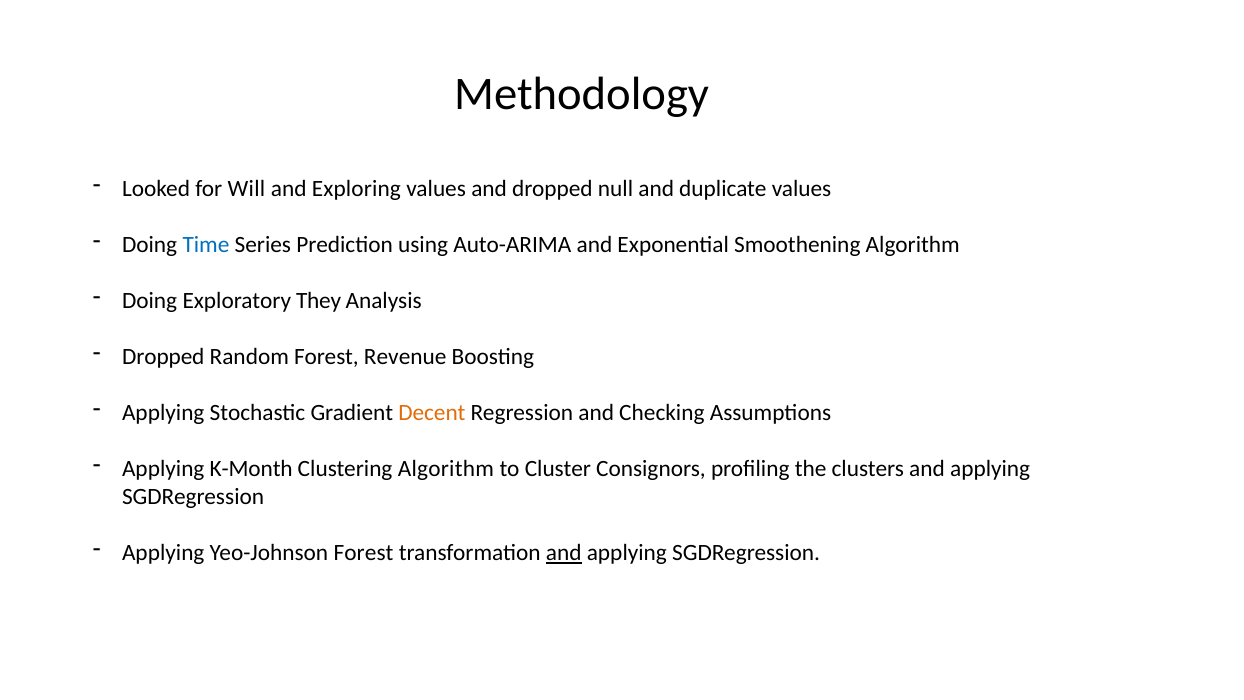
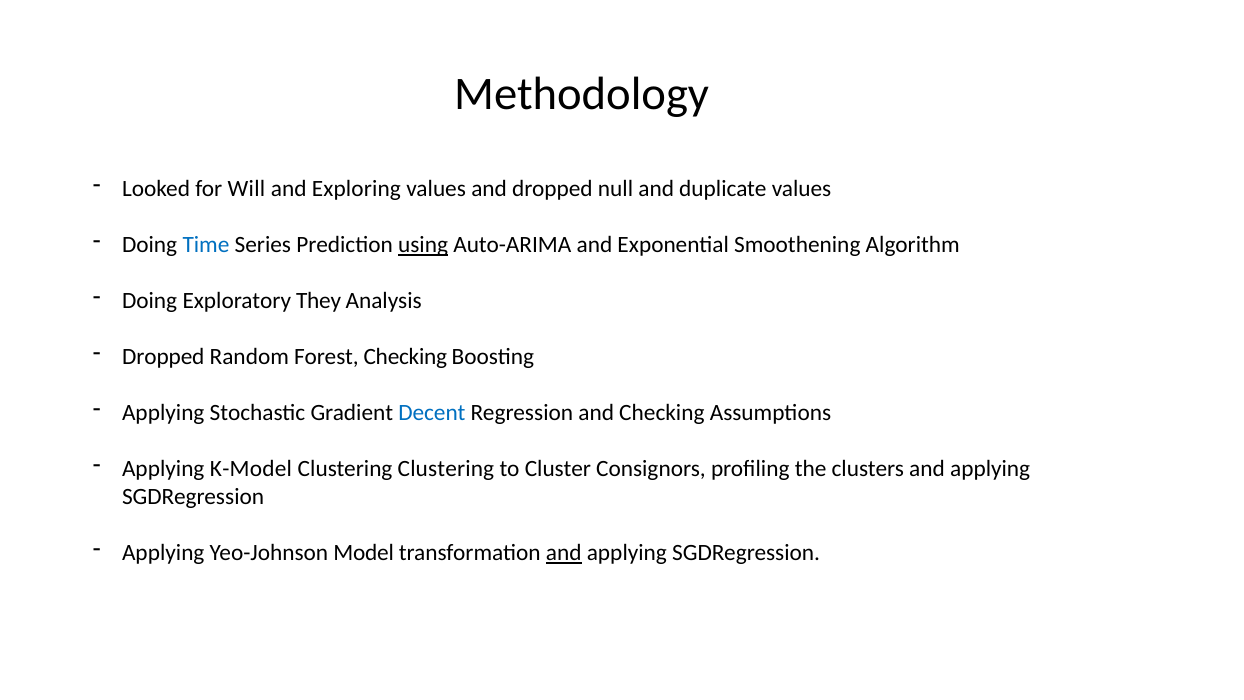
using underline: none -> present
Forest Revenue: Revenue -> Checking
Decent colour: orange -> blue
K-Month: K-Month -> K-Model
Clustering Algorithm: Algorithm -> Clustering
Yeo-Johnson Forest: Forest -> Model
